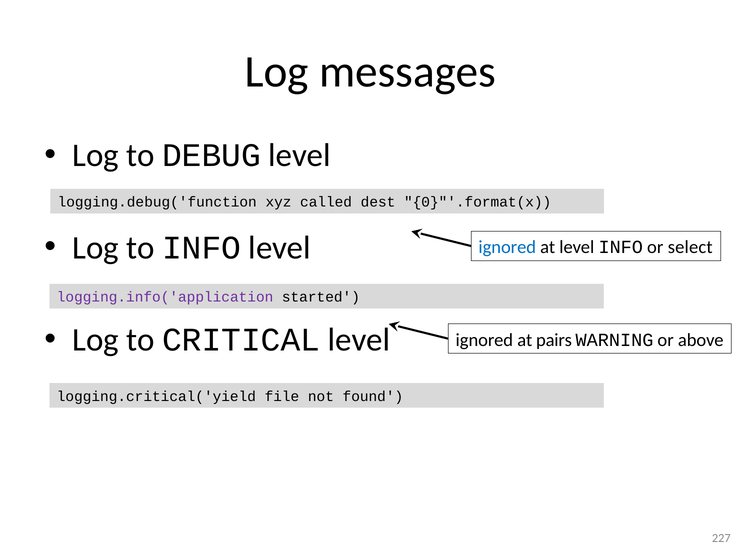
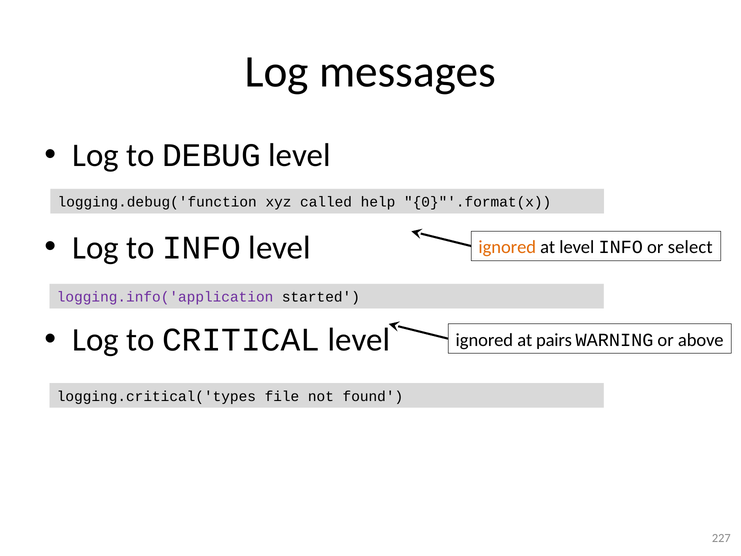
dest: dest -> help
ignored at (507, 247) colour: blue -> orange
logging.critical('yield: logging.critical('yield -> logging.critical('types
